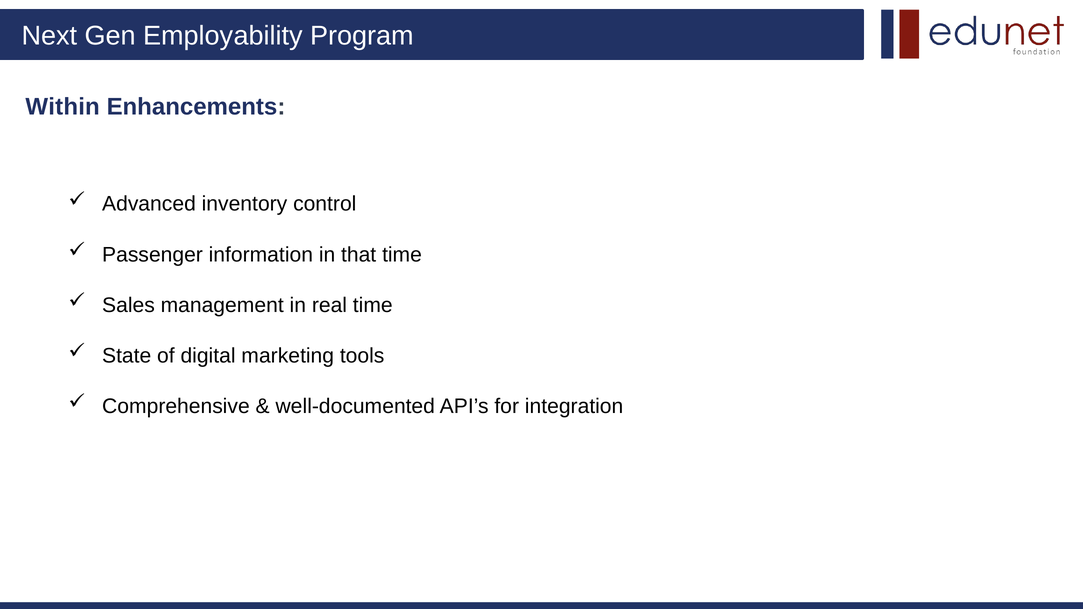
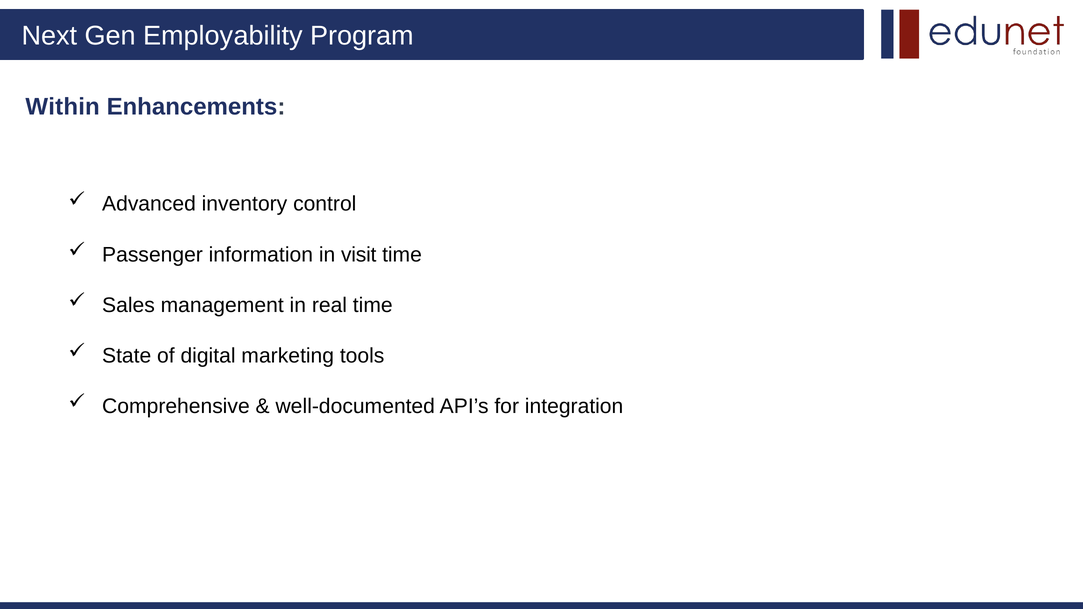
that: that -> visit
